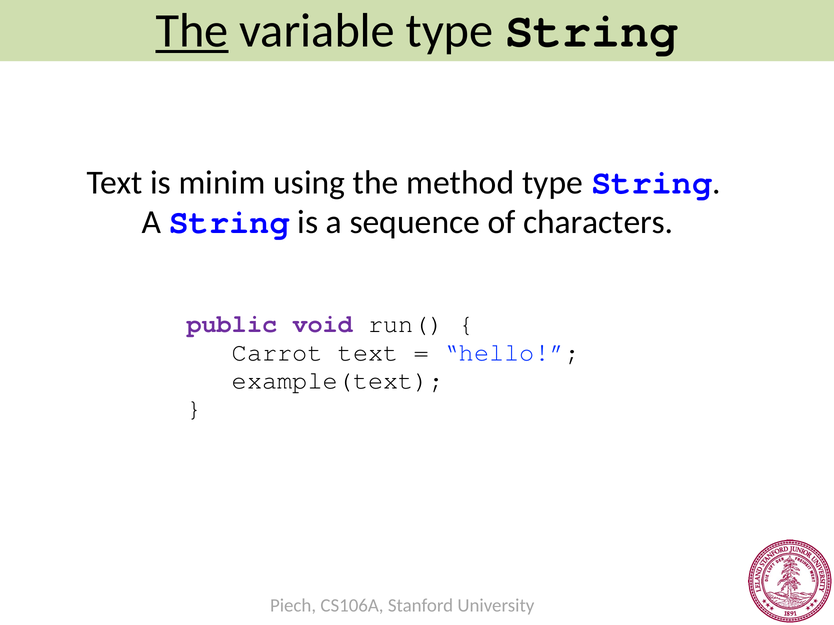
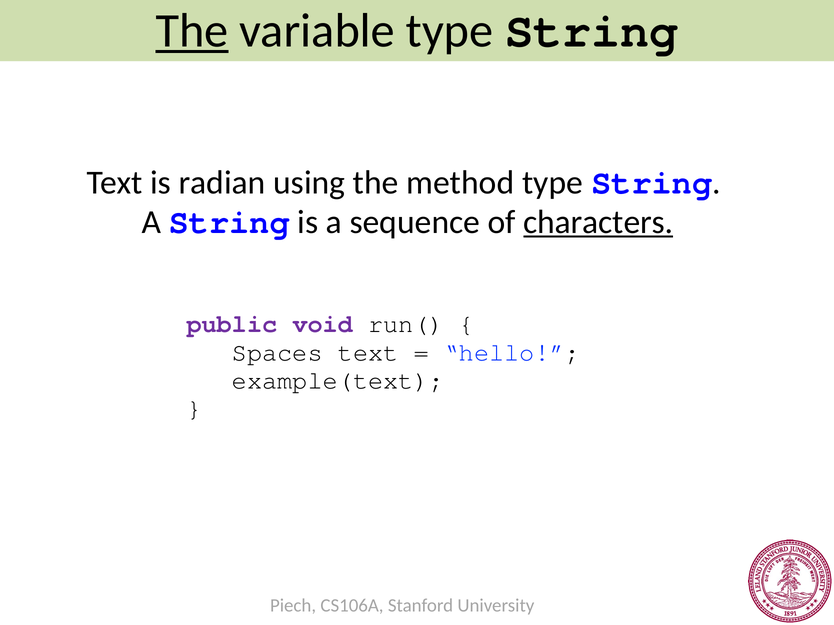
minim: minim -> radian
characters underline: none -> present
Carrot: Carrot -> Spaces
